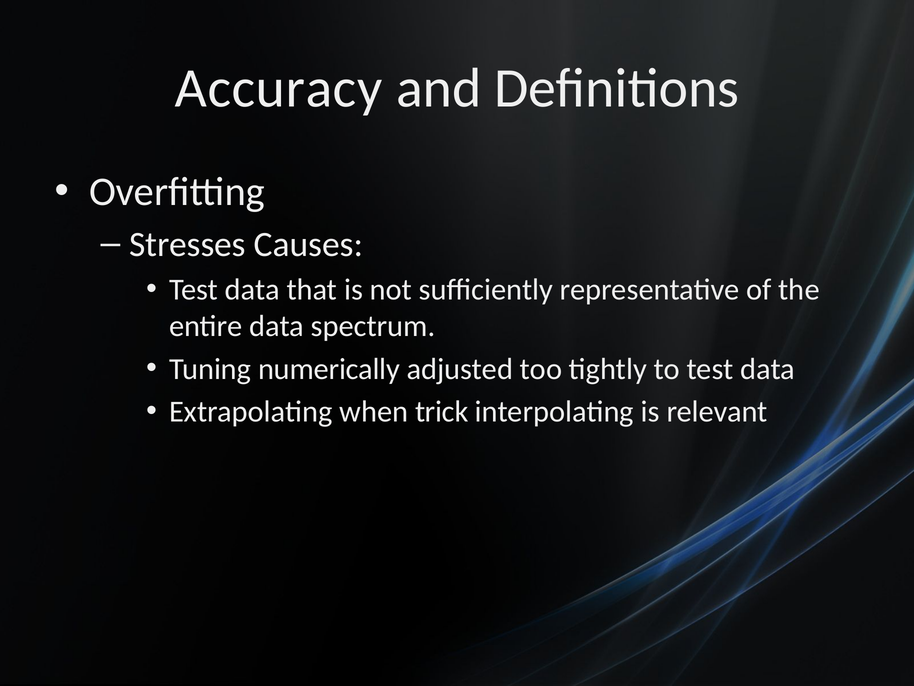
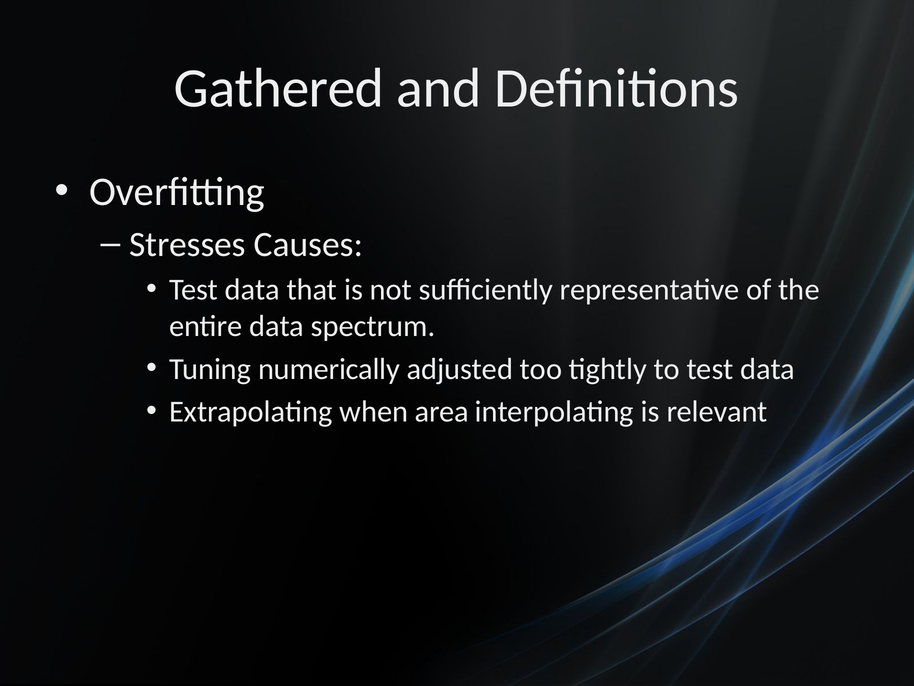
Accuracy: Accuracy -> Gathered
trick: trick -> area
